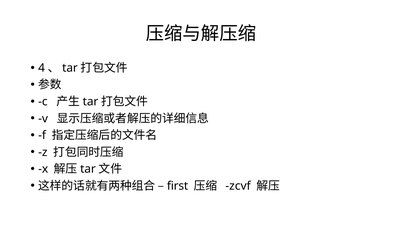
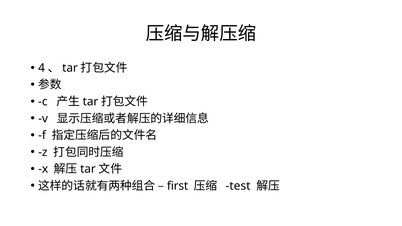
zcvf: zcvf -> test
